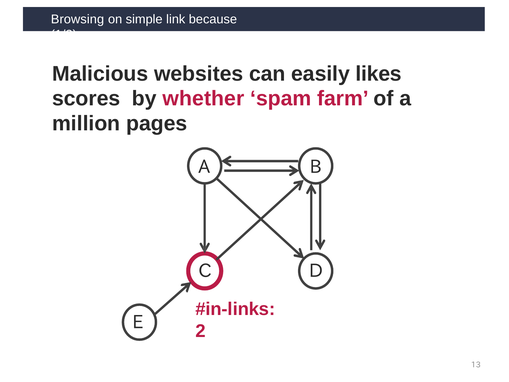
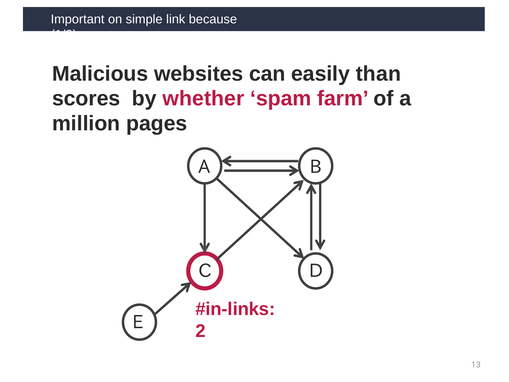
Browsing: Browsing -> Important
likes: likes -> than
